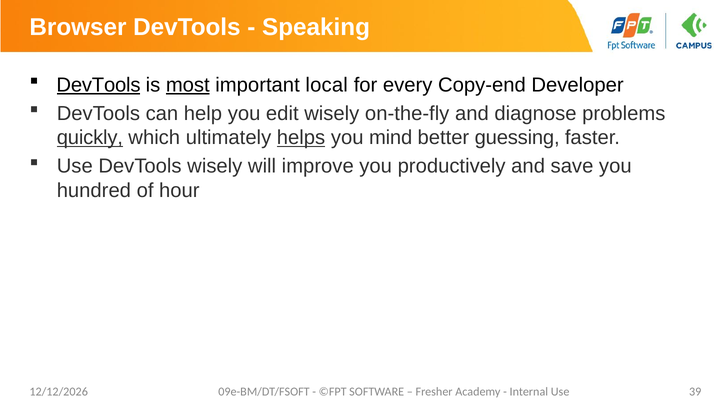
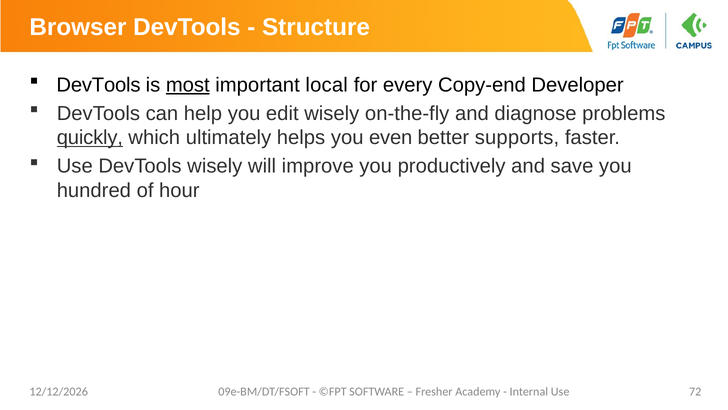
Speaking: Speaking -> Structure
DevTools at (99, 85) underline: present -> none
helps underline: present -> none
mind: mind -> even
guessing: guessing -> supports
39: 39 -> 72
